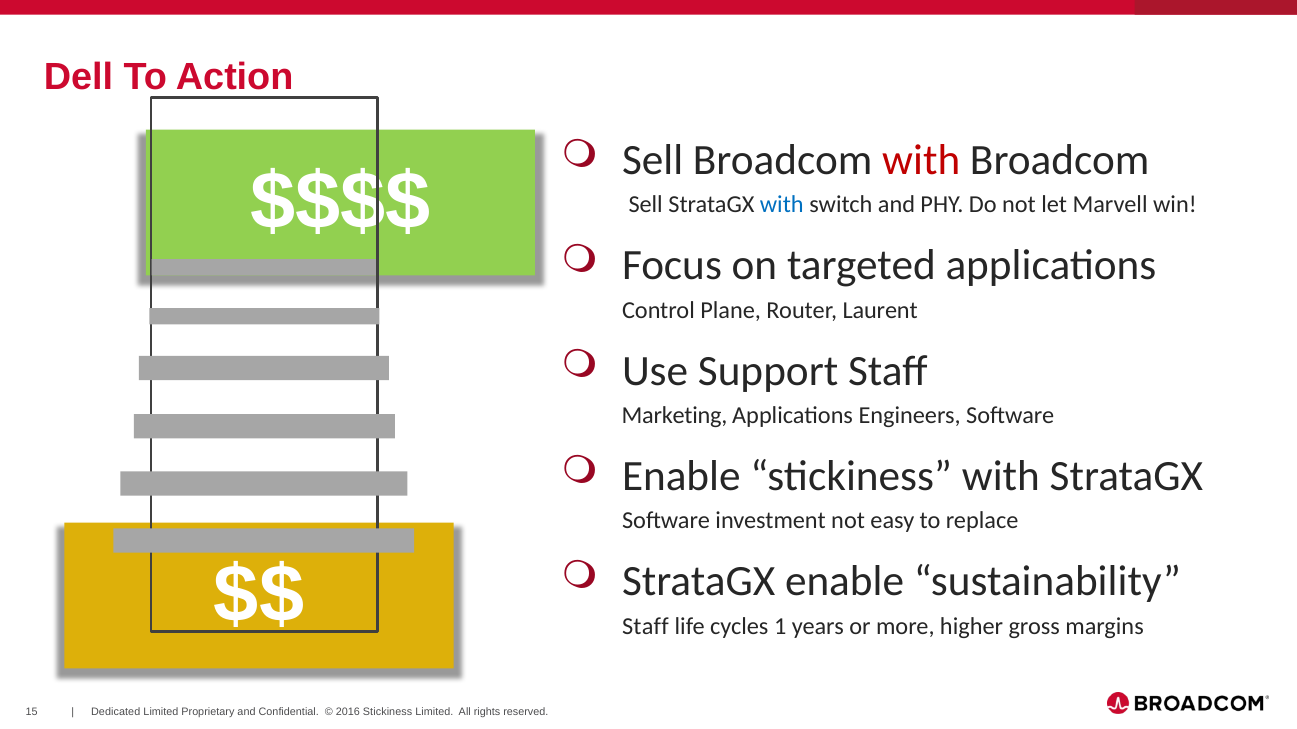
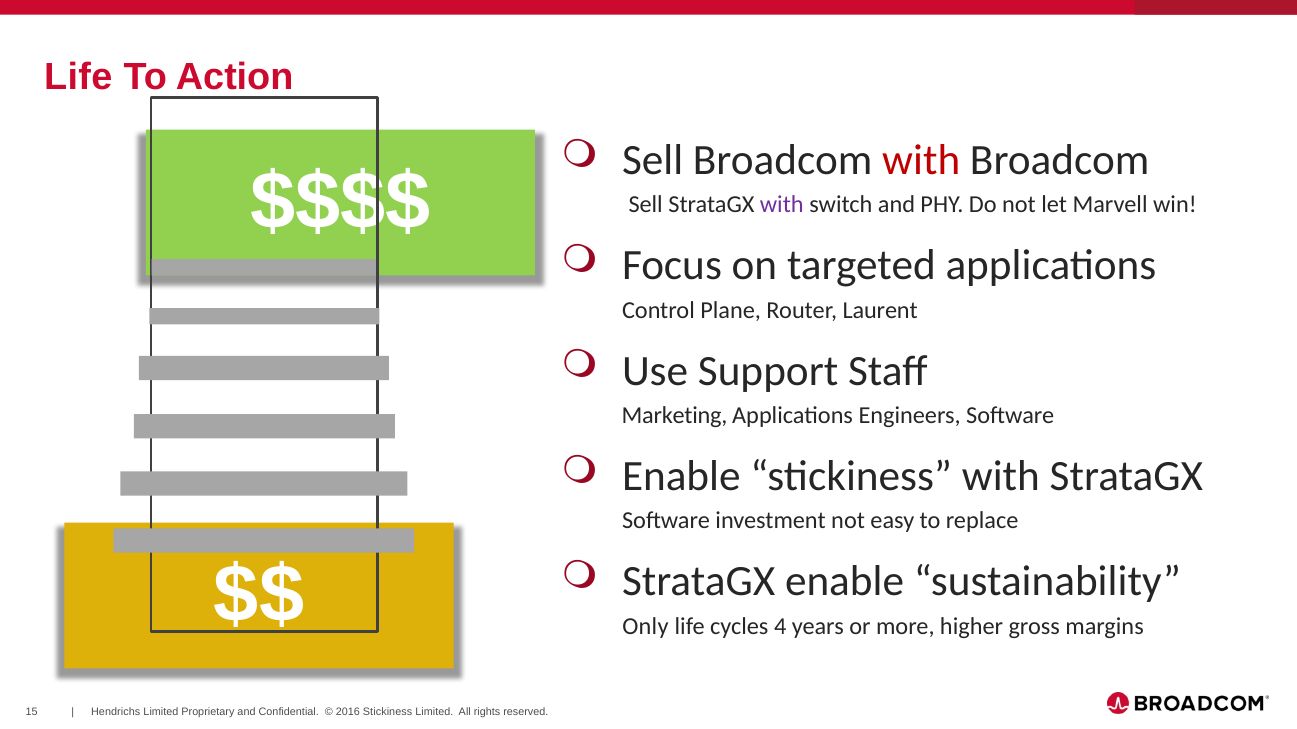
Dell at (79, 77): Dell -> Life
with at (782, 205) colour: blue -> purple
Staff at (645, 627): Staff -> Only
1: 1 -> 4
Dedicated: Dedicated -> Hendrichs
